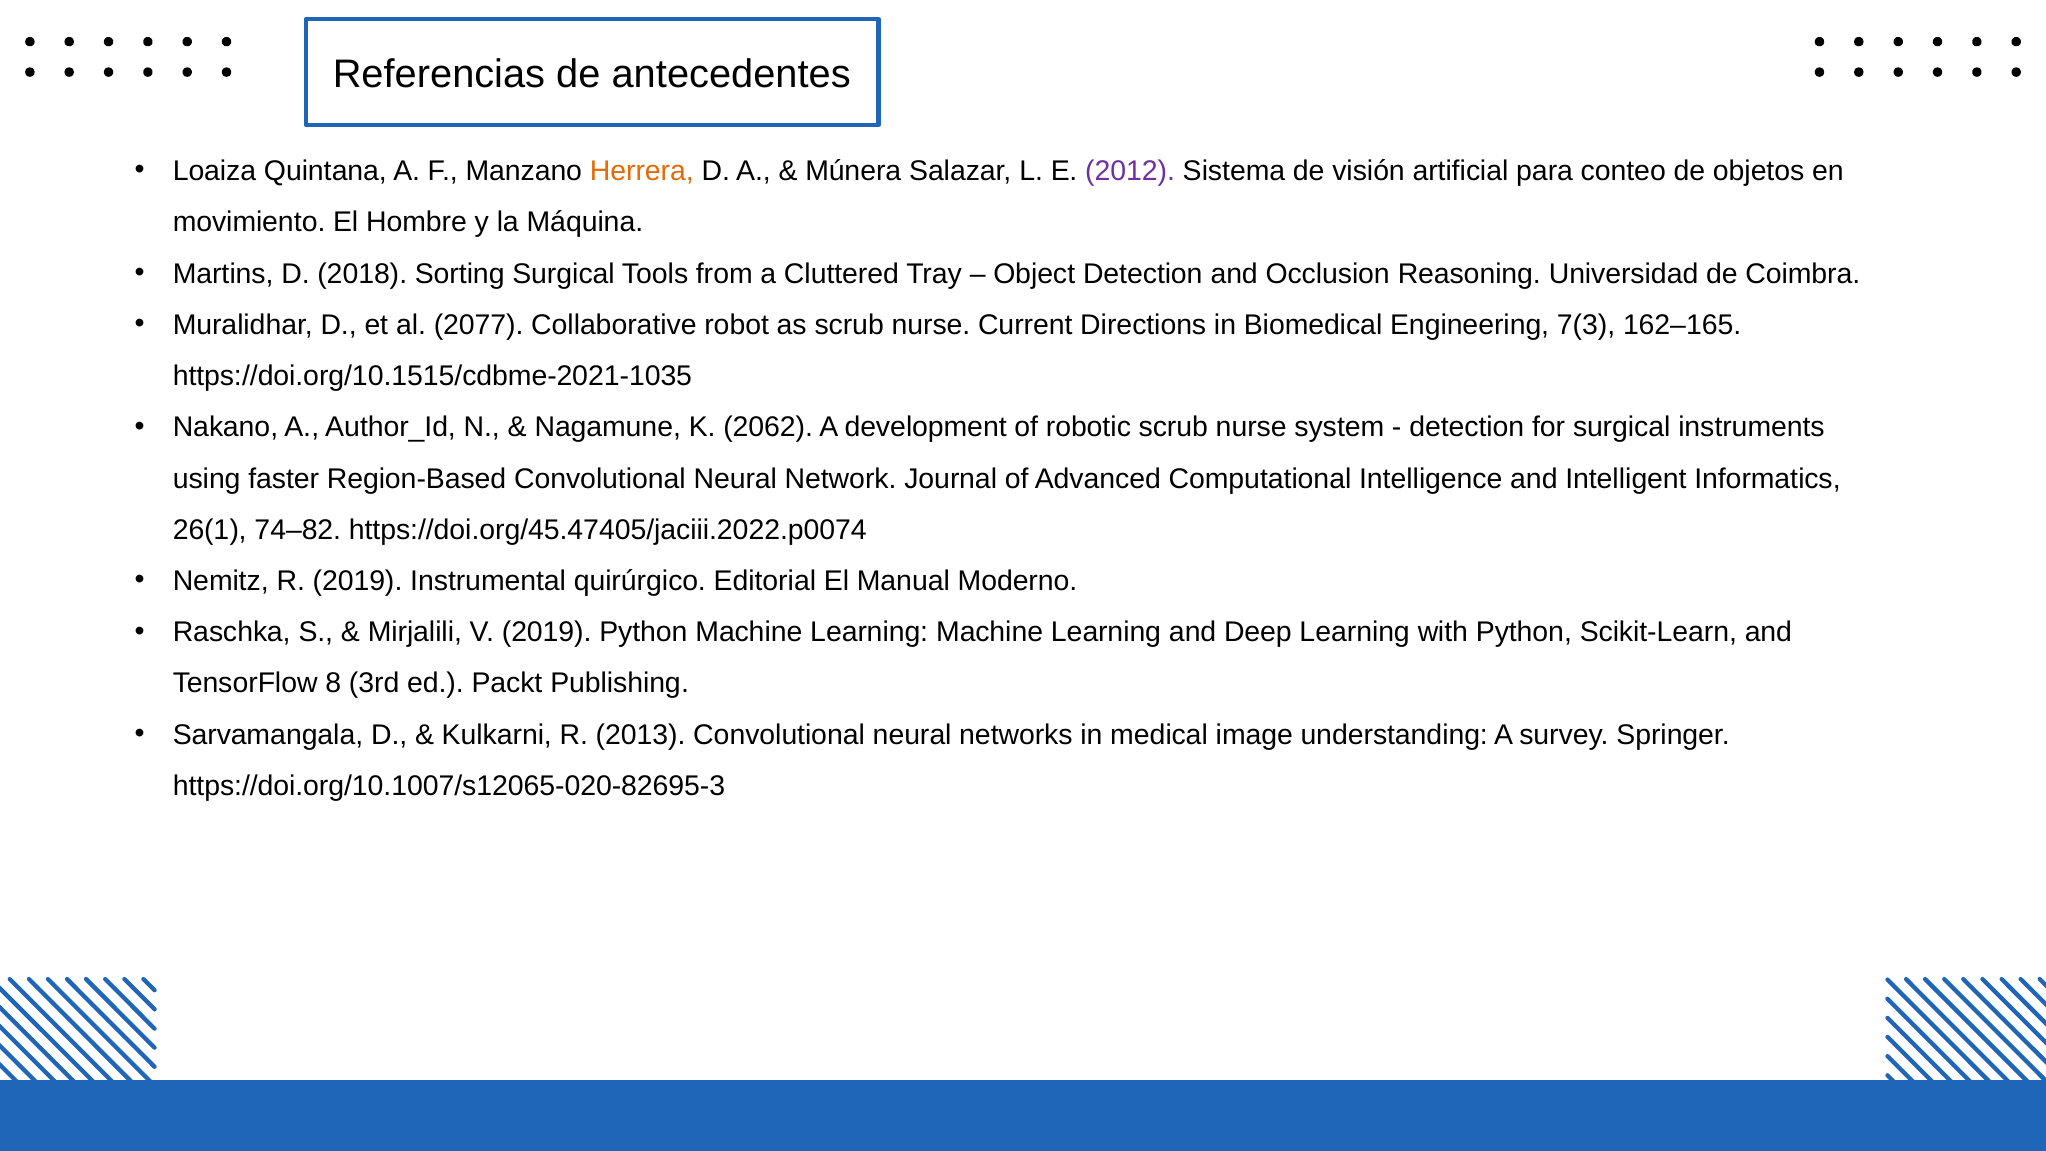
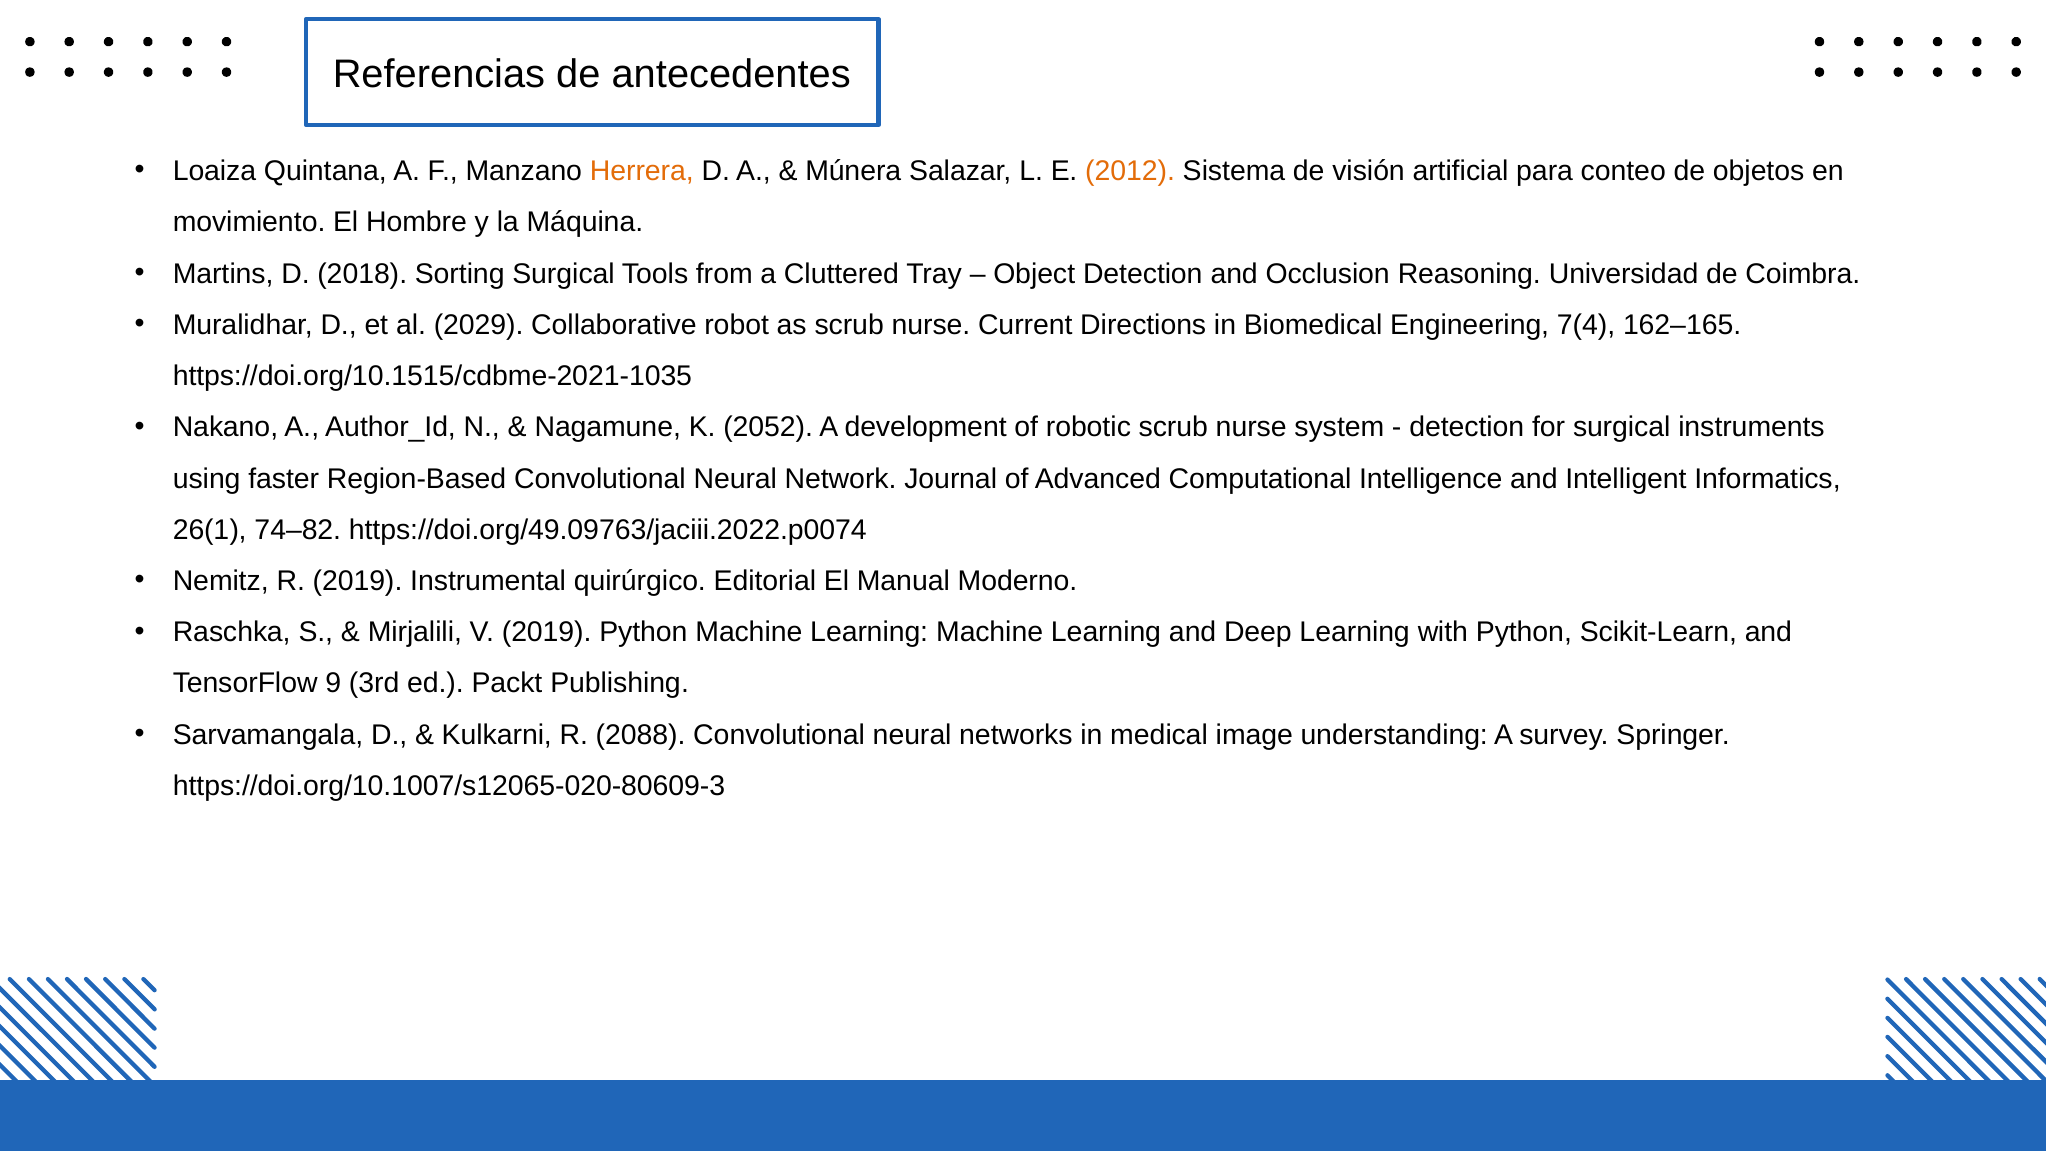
2012 colour: purple -> orange
2077: 2077 -> 2029
7(3: 7(3 -> 7(4
2062: 2062 -> 2052
https://doi.org/45.47405/jaciii.2022.p0074: https://doi.org/45.47405/jaciii.2022.p0074 -> https://doi.org/49.09763/jaciii.2022.p0074
8: 8 -> 9
2013: 2013 -> 2088
https://doi.org/10.1007/s12065-020-82695-3: https://doi.org/10.1007/s12065-020-82695-3 -> https://doi.org/10.1007/s12065-020-80609-3
